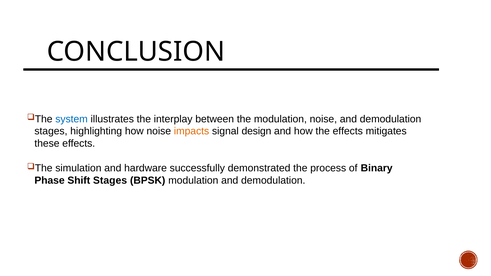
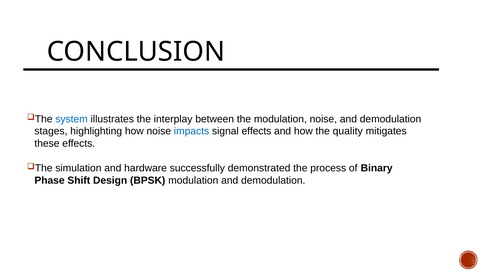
impacts colour: orange -> blue
signal design: design -> effects
the effects: effects -> quality
Shift Stages: Stages -> Design
